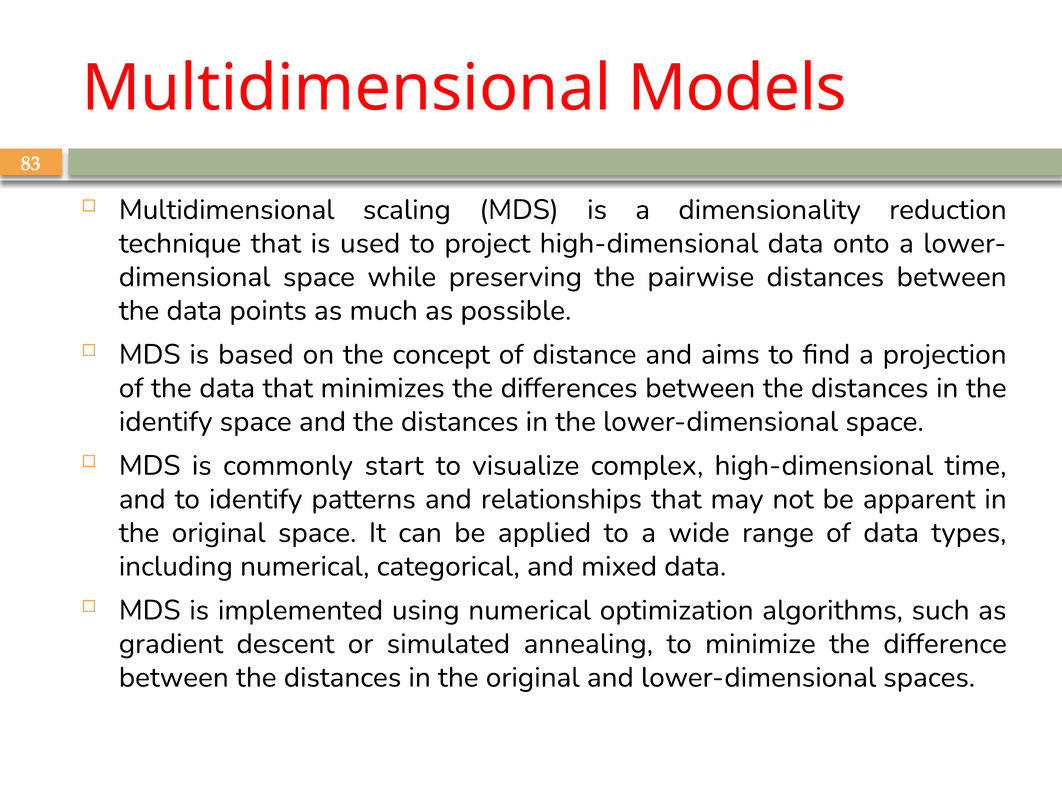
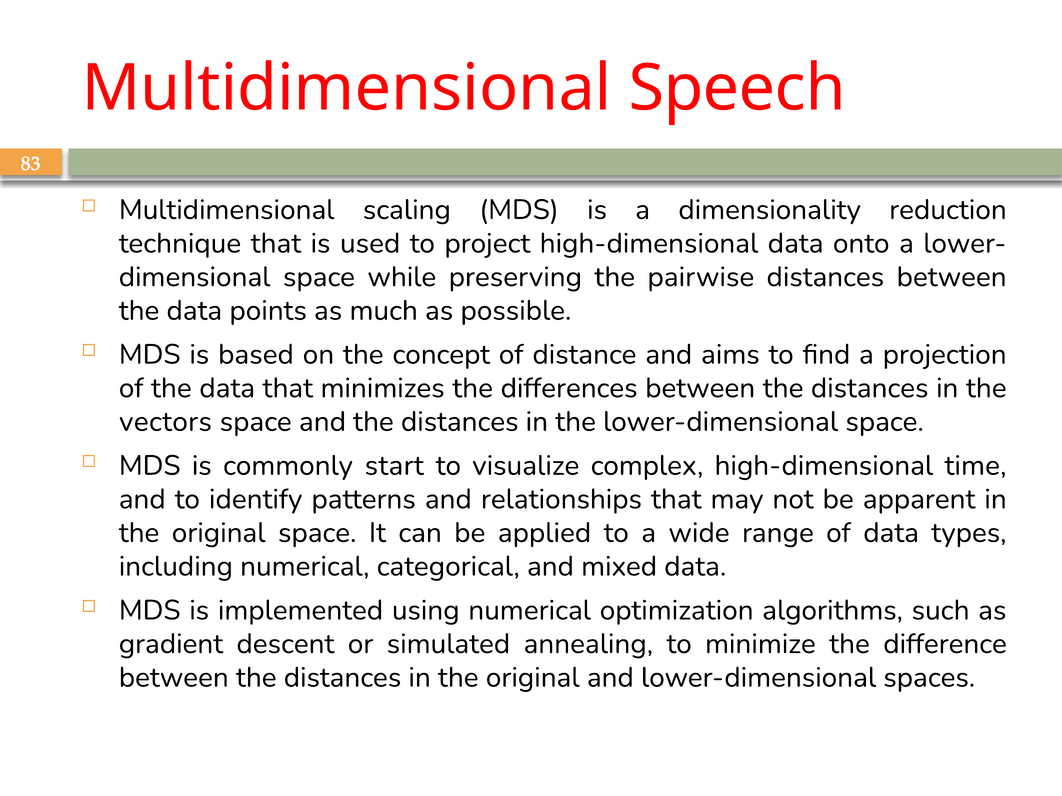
Models: Models -> Speech
identify at (166, 422): identify -> vectors
